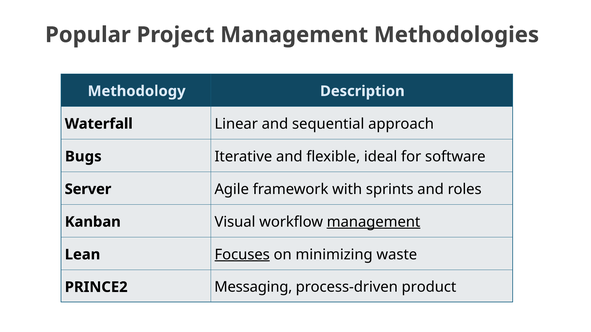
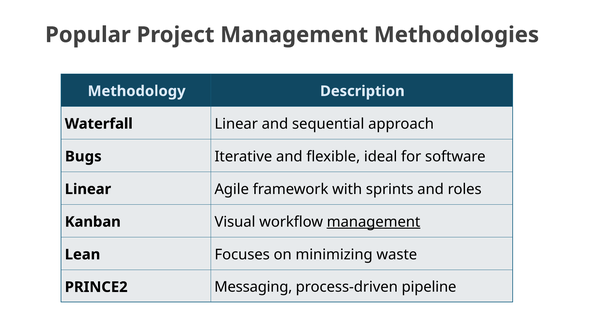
Server at (88, 189): Server -> Linear
Focuses underline: present -> none
product: product -> pipeline
